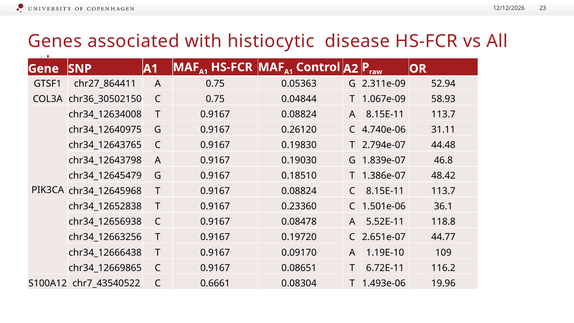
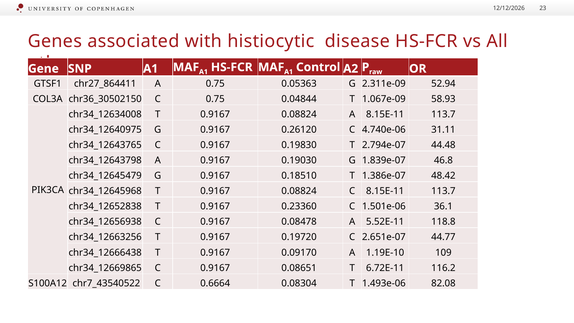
0.6661: 0.6661 -> 0.6664
19.96: 19.96 -> 82.08
